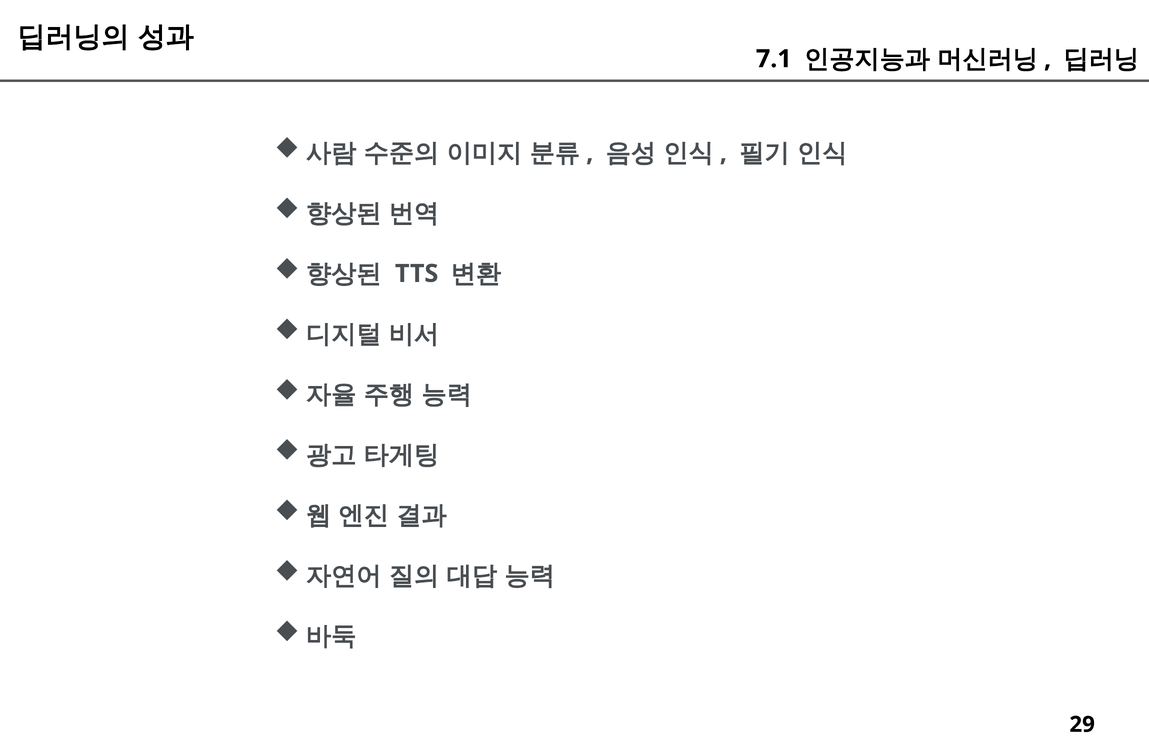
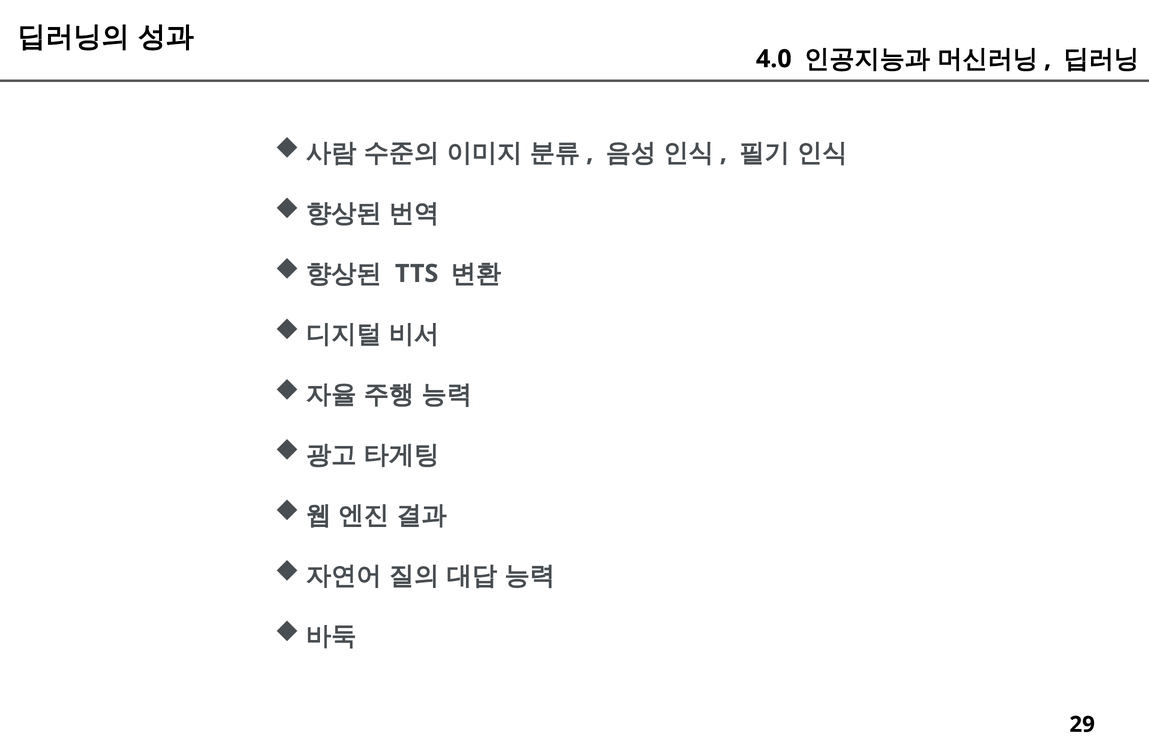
7.1: 7.1 -> 4.0
